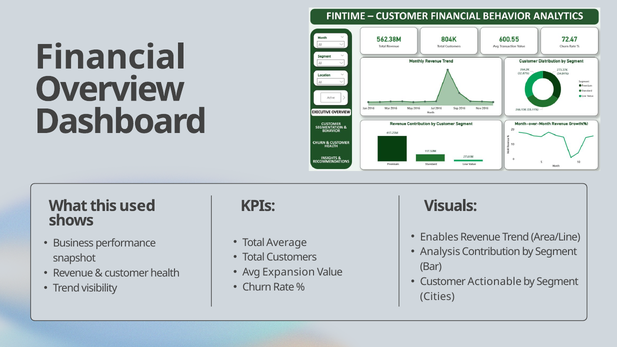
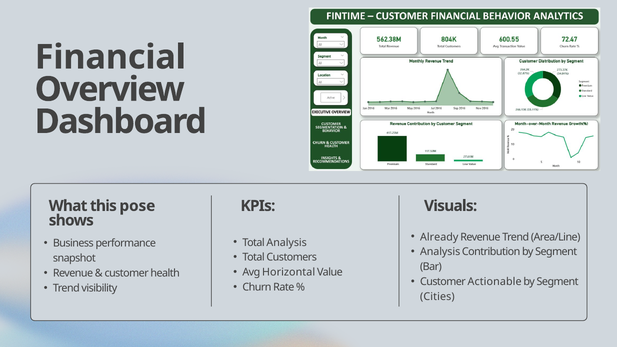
used: used -> pose
Enables: Enables -> Already
Total Average: Average -> Analysis
Expansion: Expansion -> Horizontal
